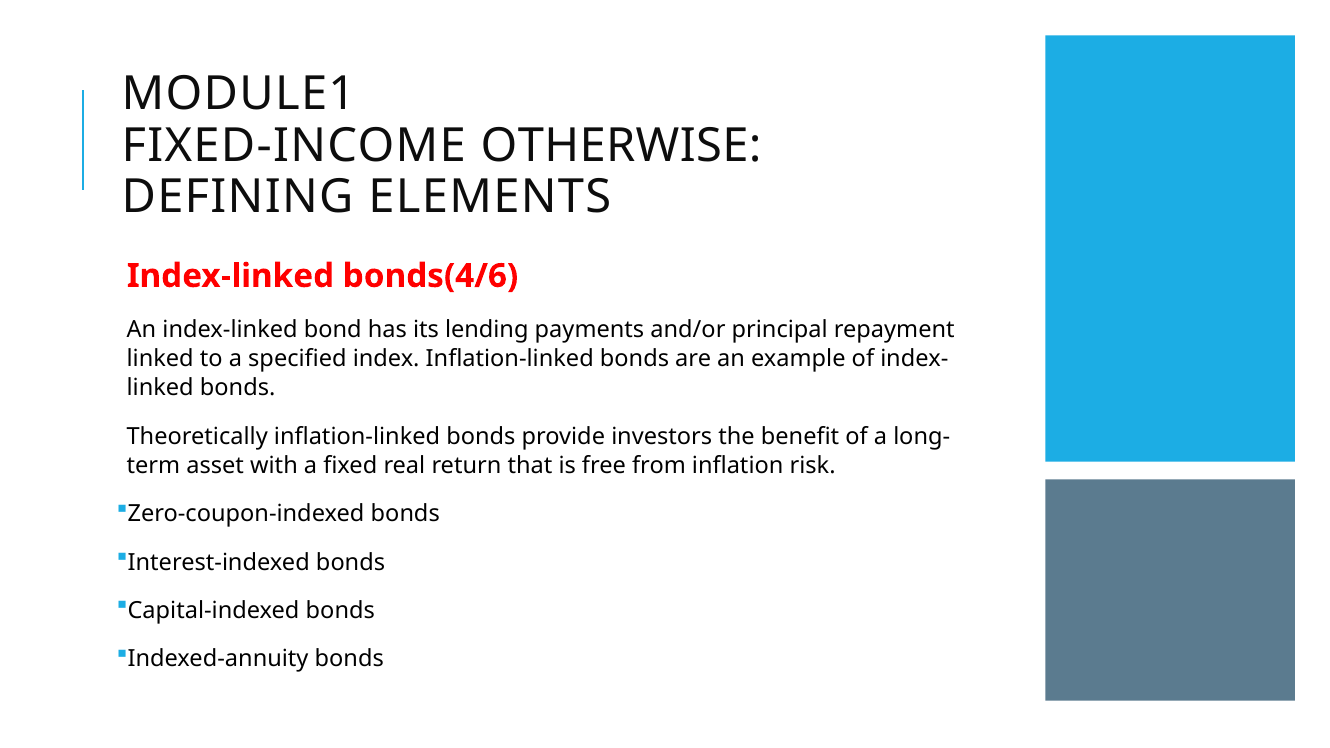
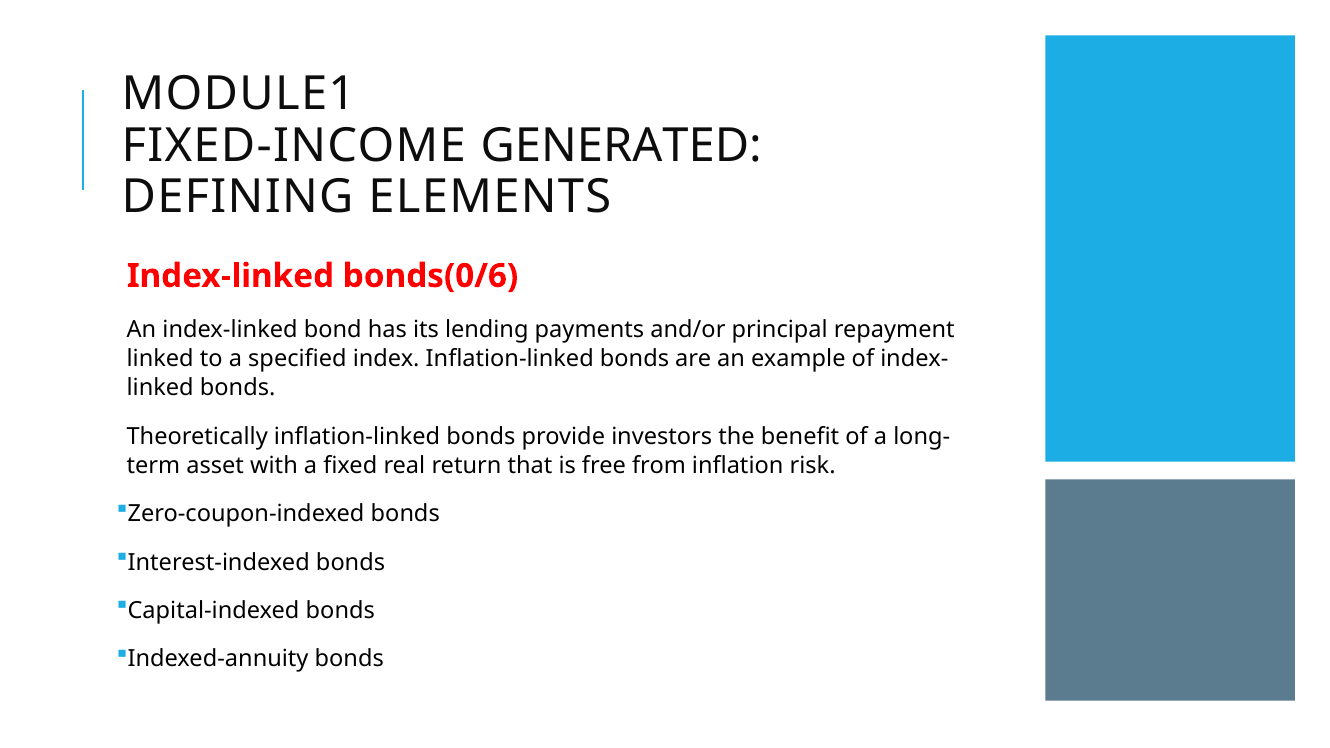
OTHERWISE: OTHERWISE -> GENERATED
bonds(4/6: bonds(4/6 -> bonds(0/6
